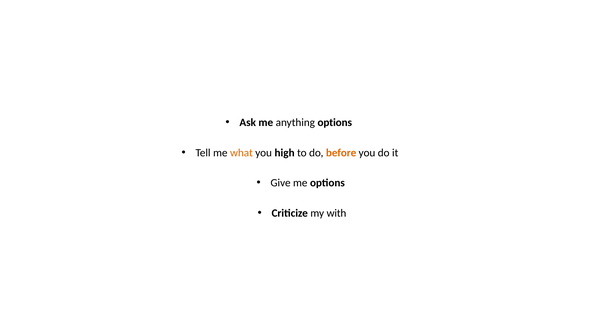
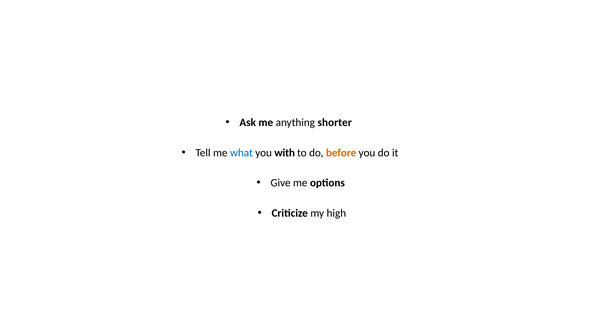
anything options: options -> shorter
what colour: orange -> blue
high: high -> with
with: with -> high
